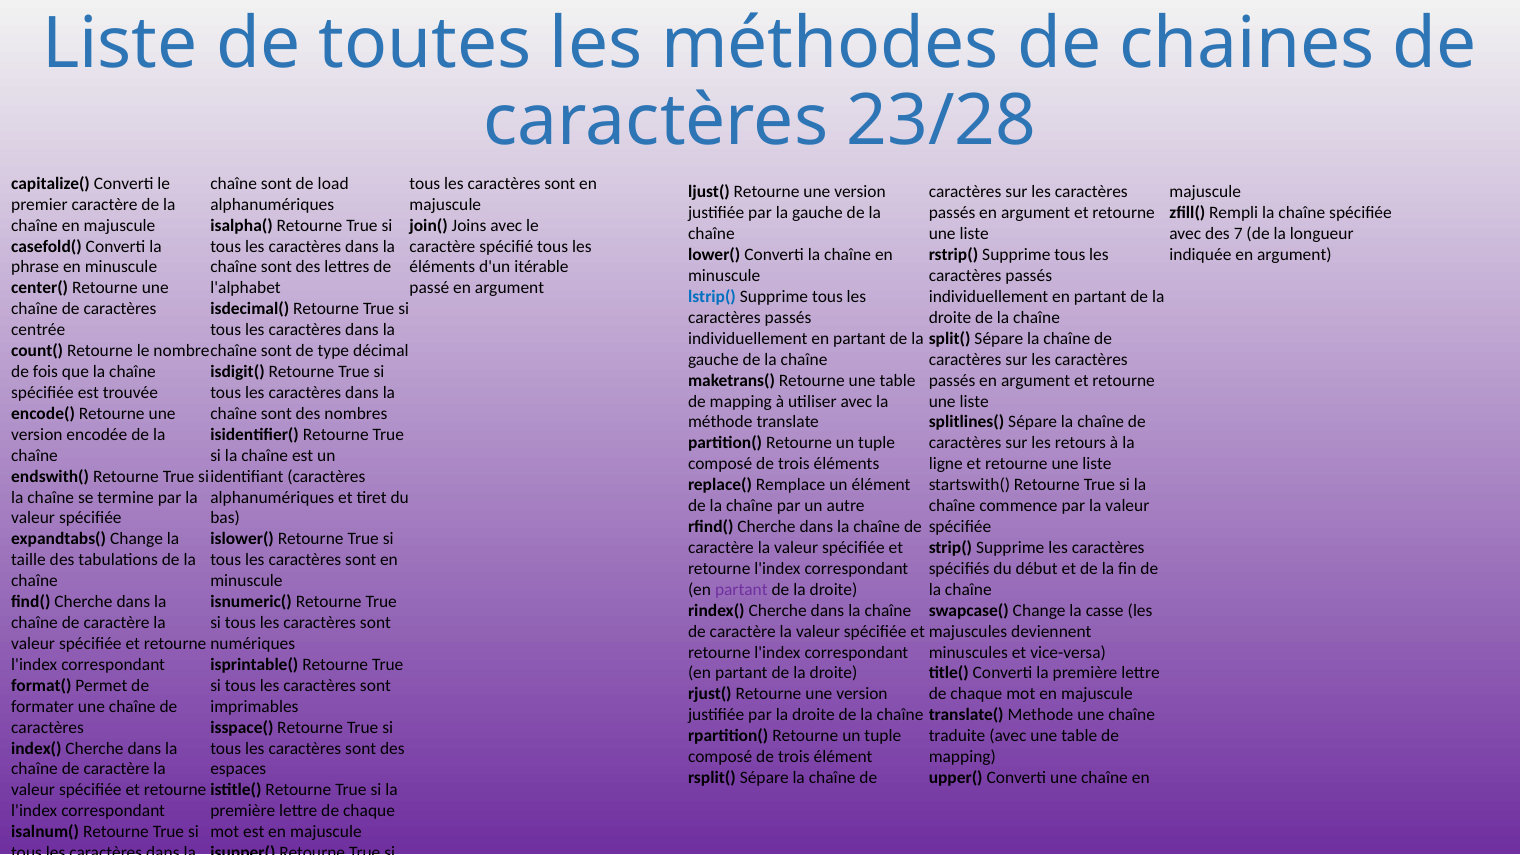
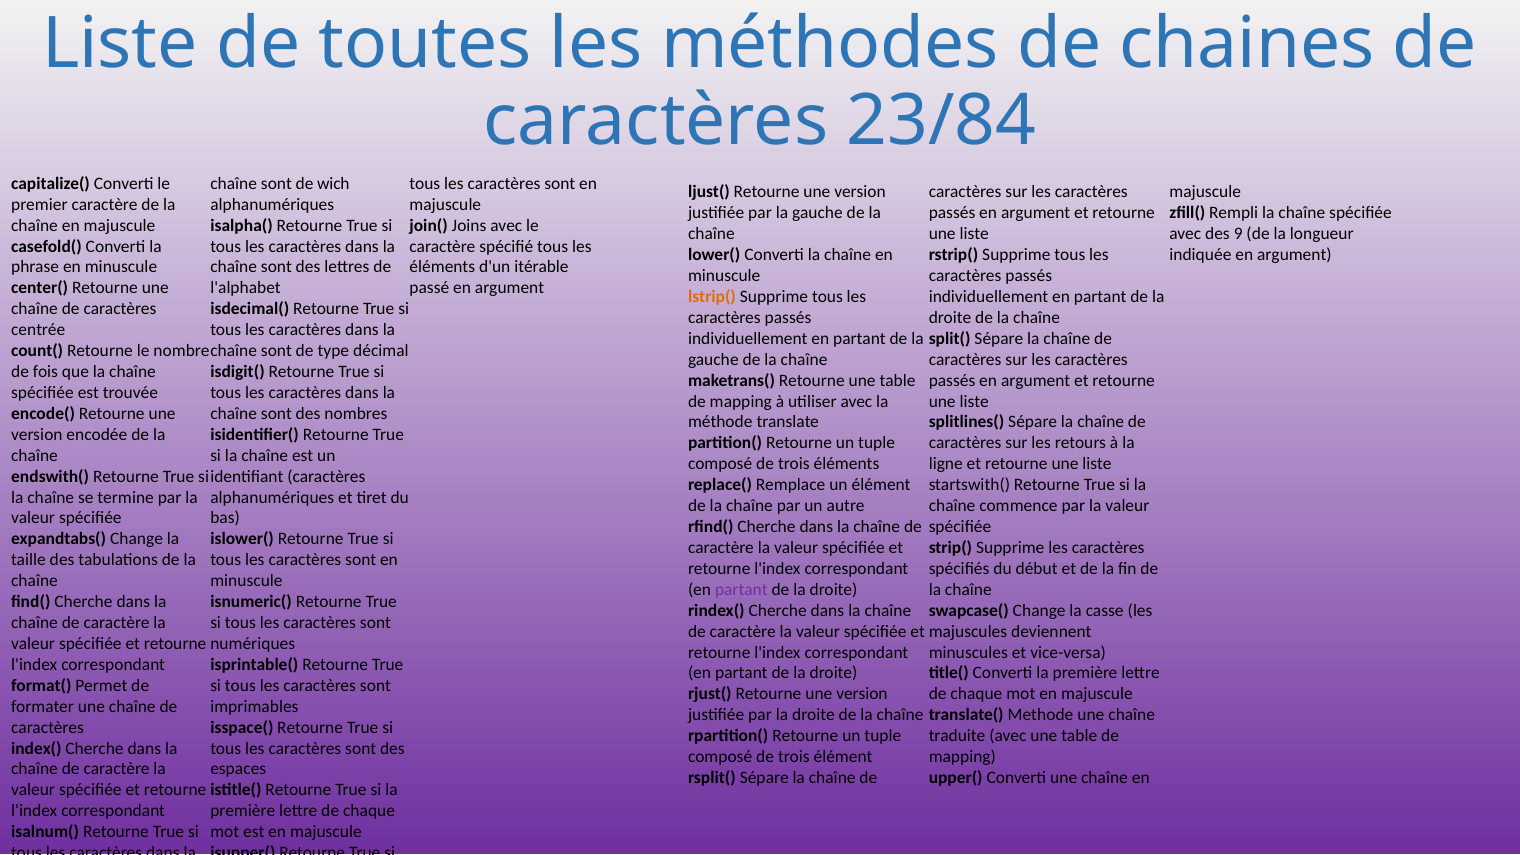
23/28: 23/28 -> 23/84
load: load -> wich
7: 7 -> 9
lstrip( colour: blue -> orange
